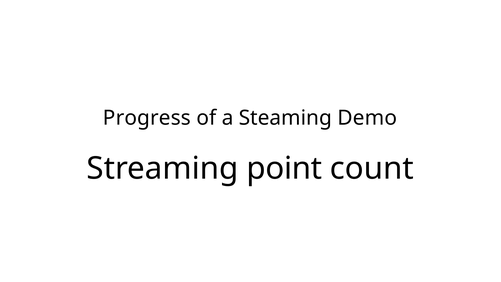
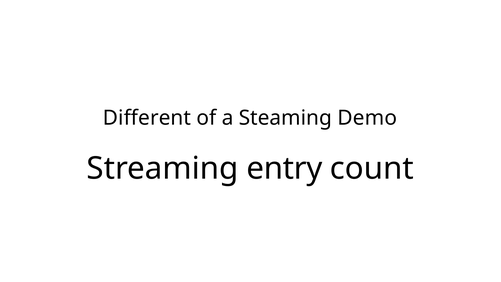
Progress: Progress -> Different
point: point -> entry
